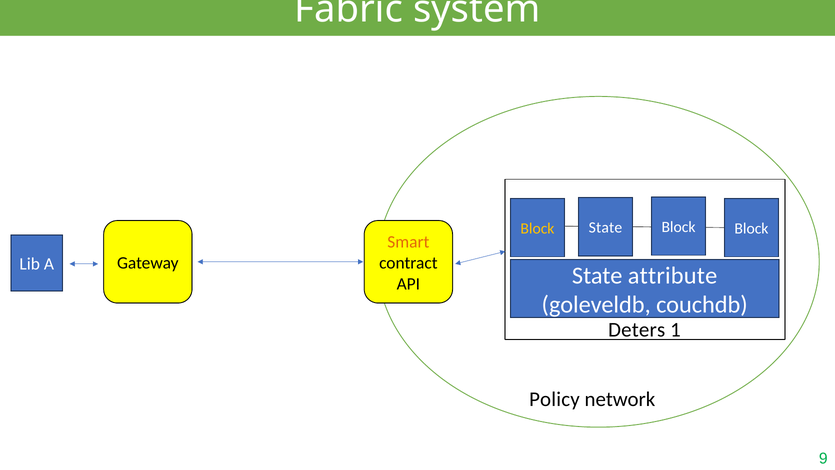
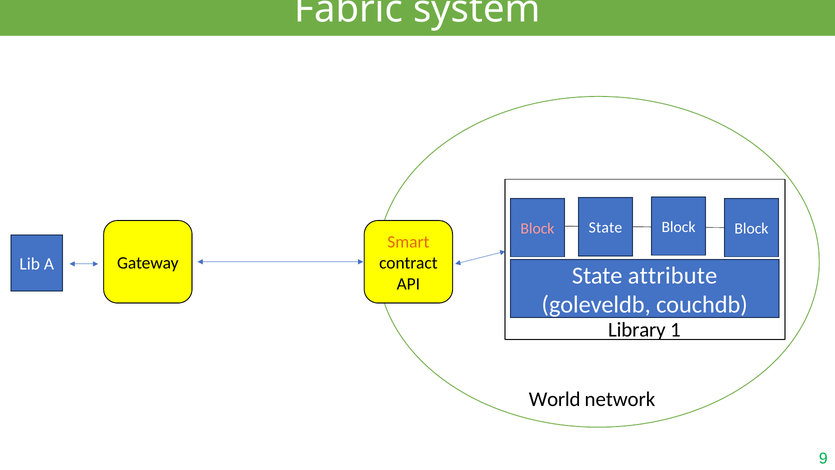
Block at (537, 229) colour: yellow -> pink
Deters: Deters -> Library
Policy: Policy -> World
